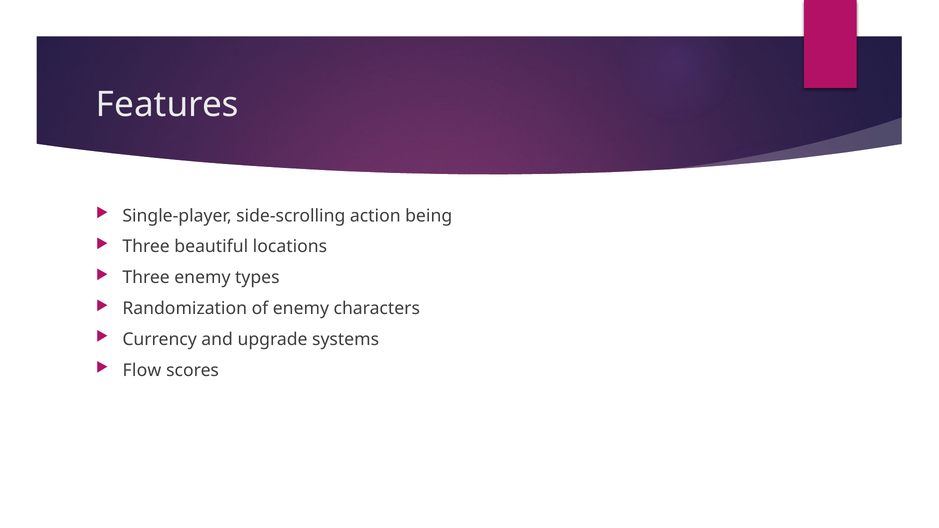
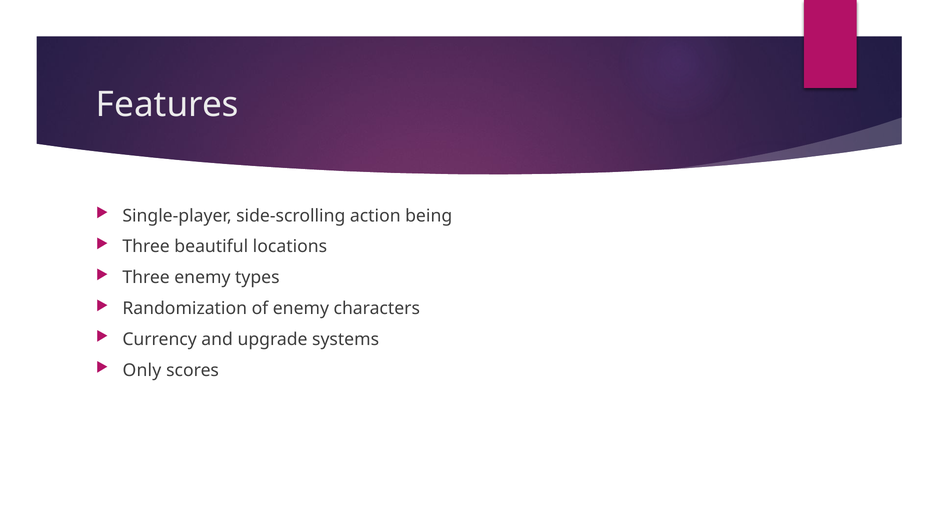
Flow: Flow -> Only
